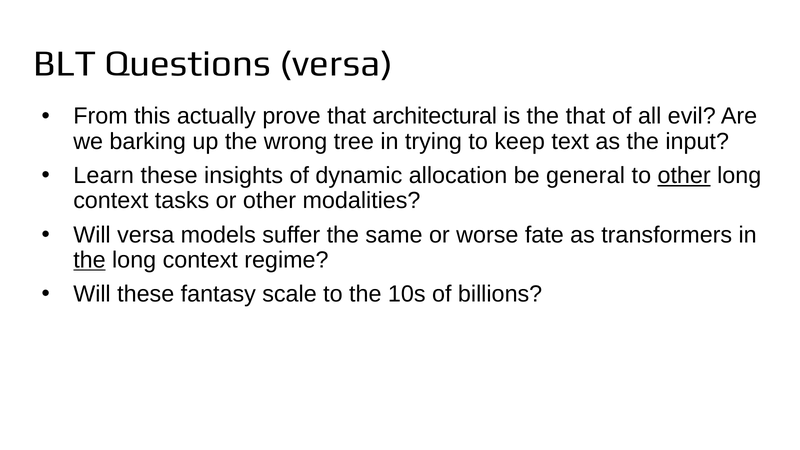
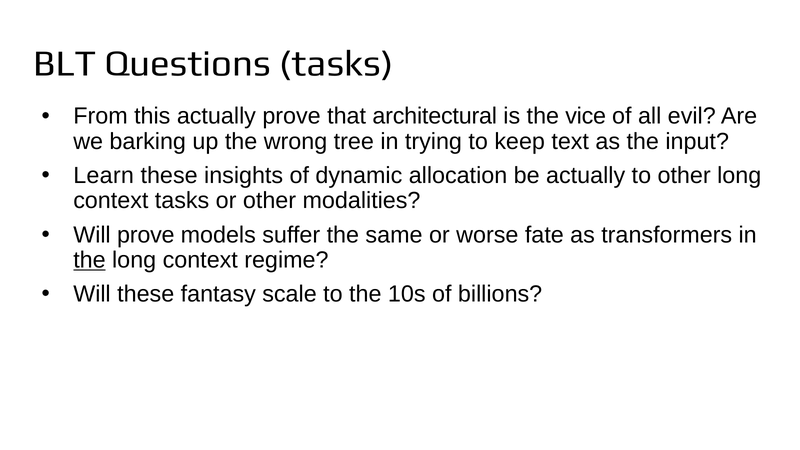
Questions versa: versa -> tasks
the that: that -> vice
be general: general -> actually
other at (684, 176) underline: present -> none
Will versa: versa -> prove
